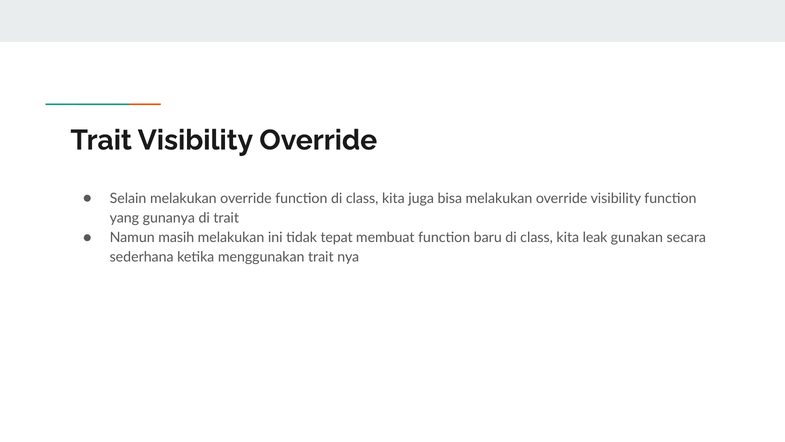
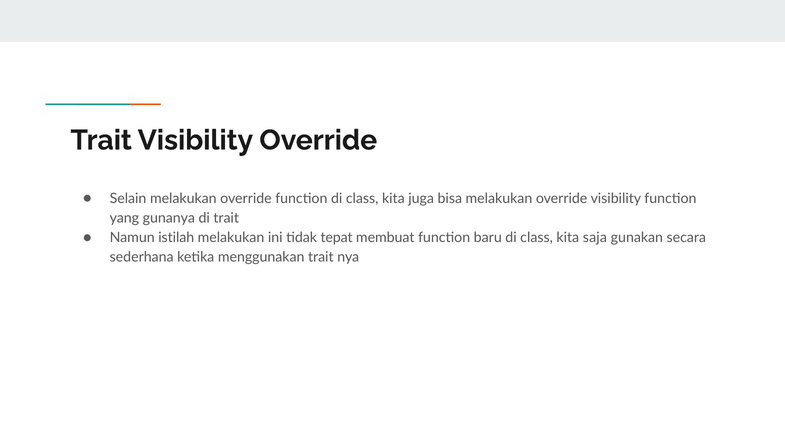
masih: masih -> istilah
leak: leak -> saja
